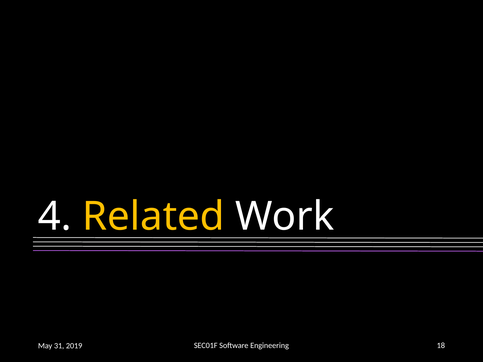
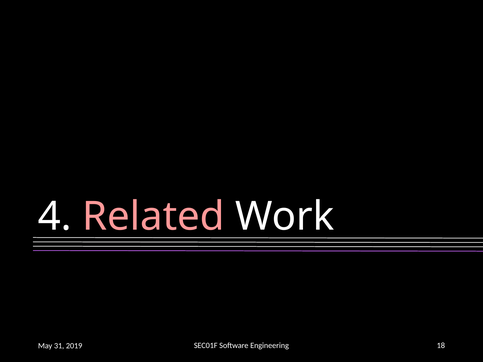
Related colour: yellow -> pink
